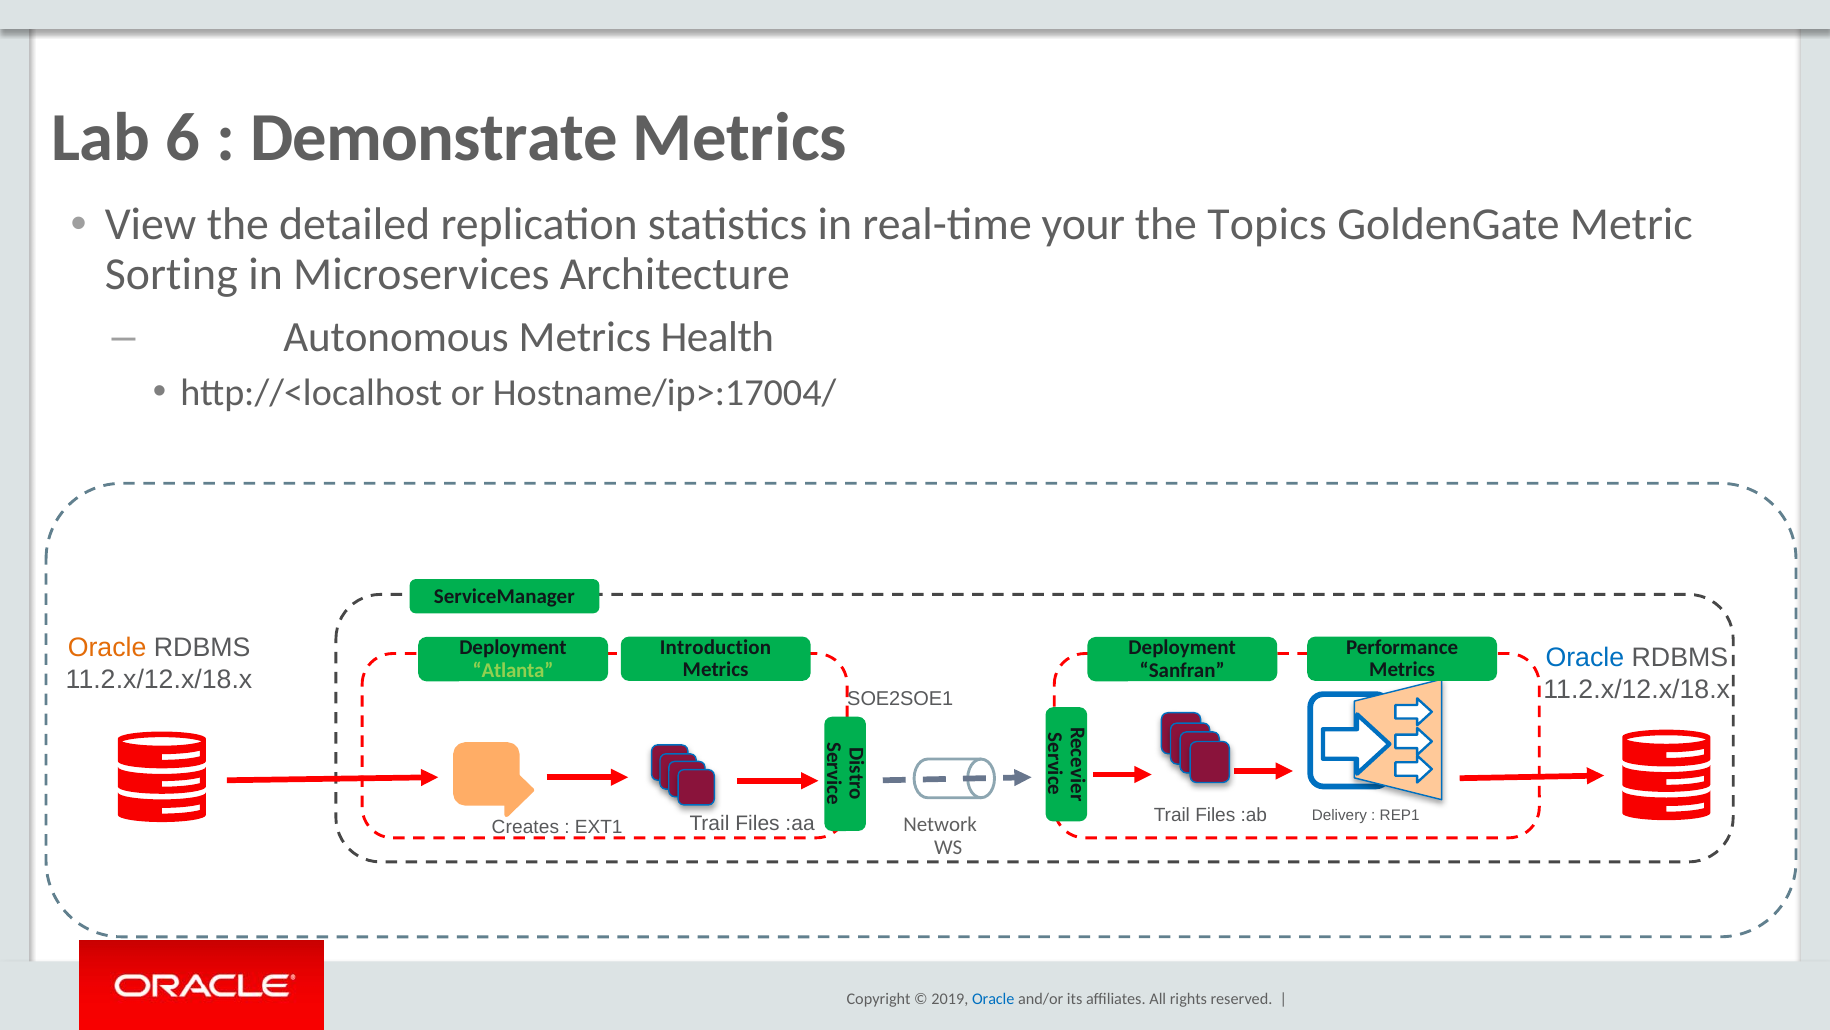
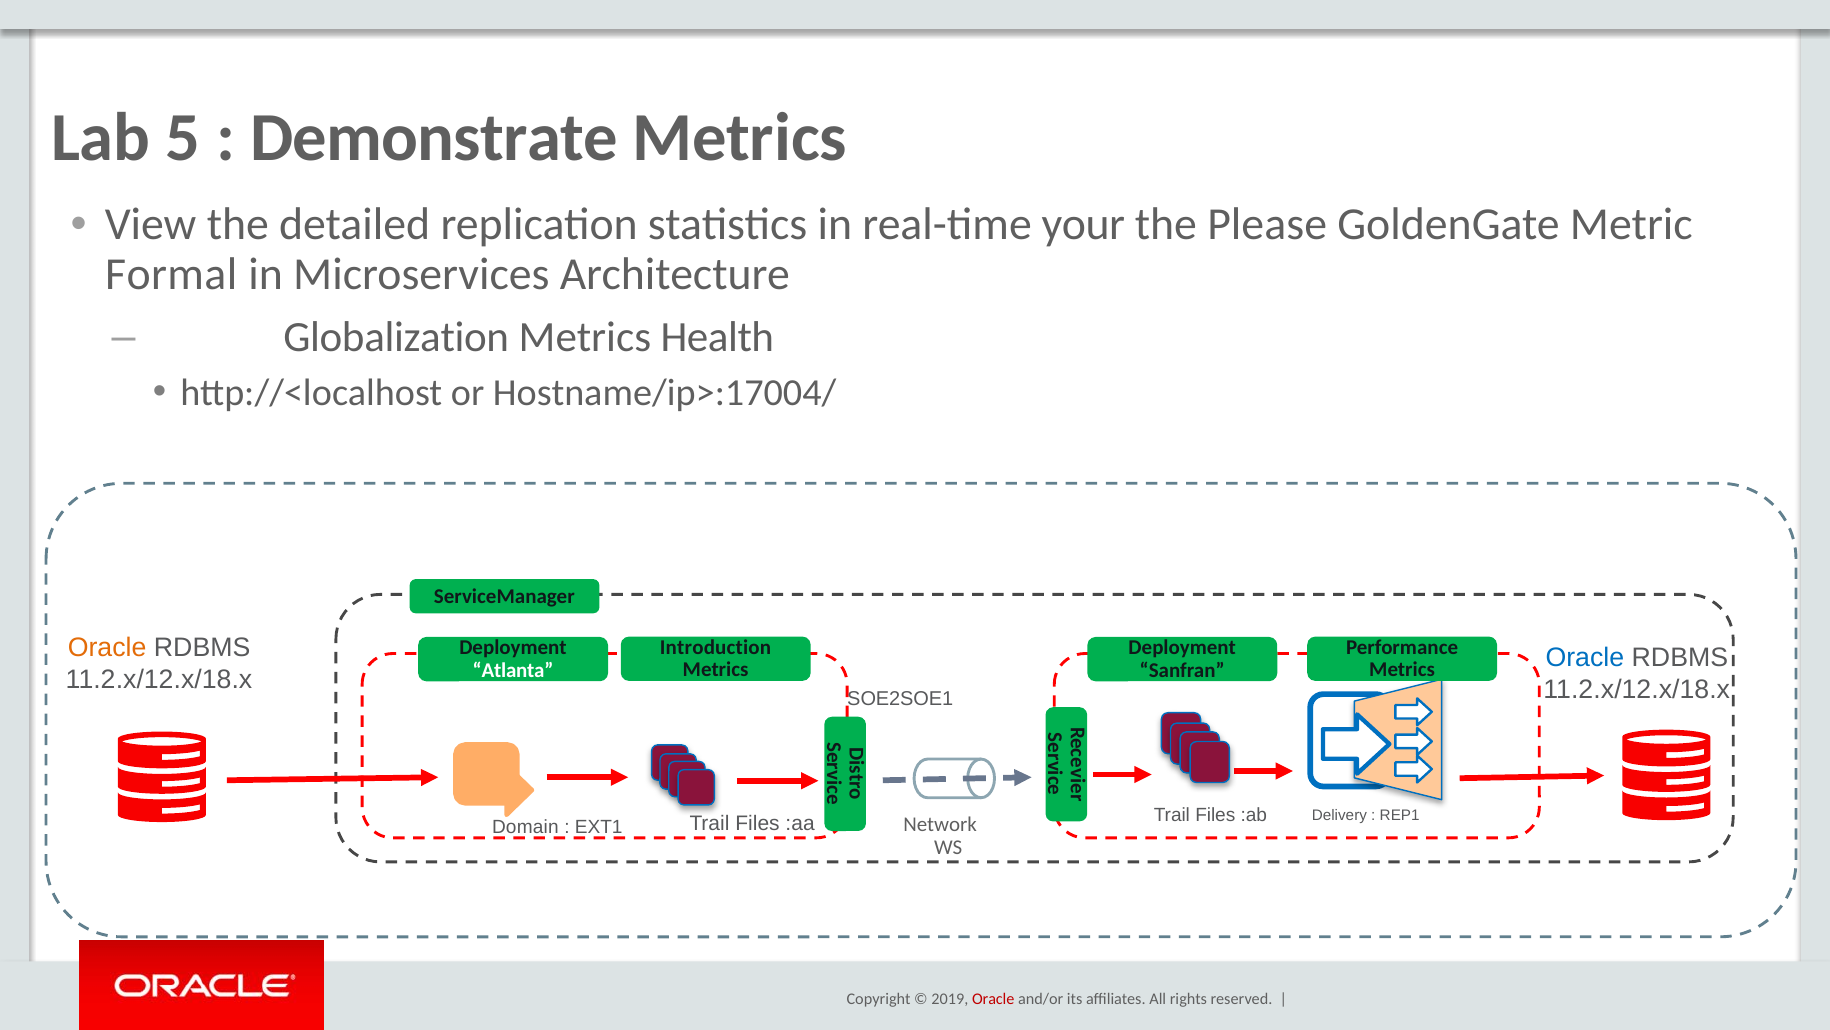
6: 6 -> 5
Topics: Topics -> Please
Sorting: Sorting -> Formal
Autonomous: Autonomous -> Globalization
Atlanta colour: light green -> white
Creates: Creates -> Domain
Oracle at (993, 999) colour: blue -> red
